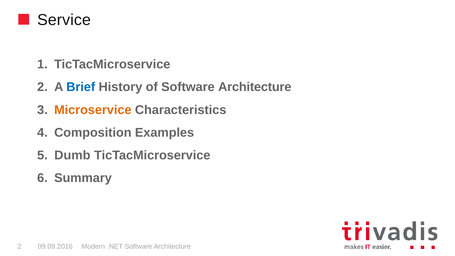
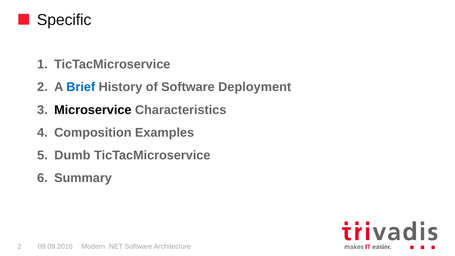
Service: Service -> Specific
of Software Architecture: Architecture -> Deployment
Microservice colour: orange -> black
